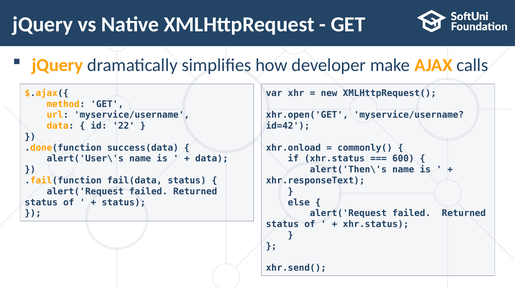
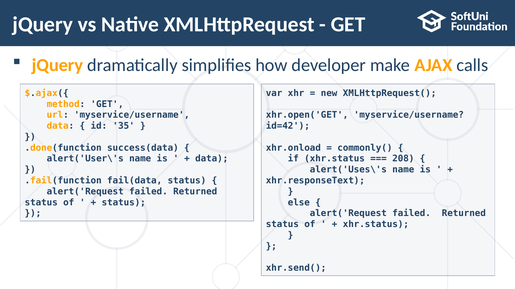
22: 22 -> 35
600: 600 -> 208
alert('Then\'s: alert('Then\'s -> alert('Uses\'s
